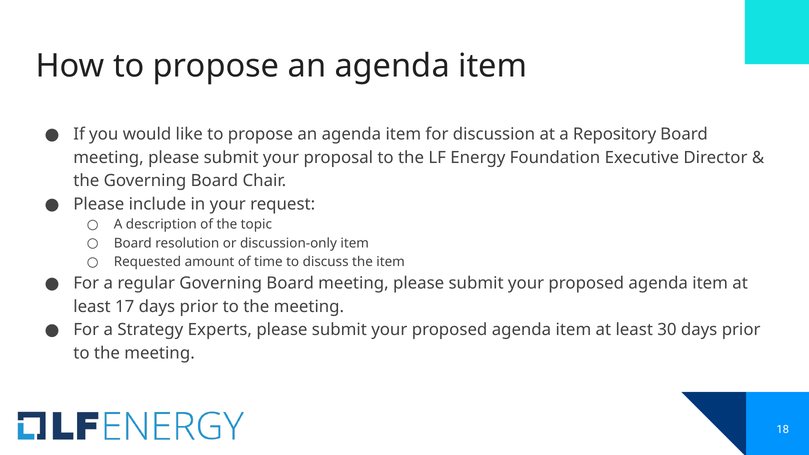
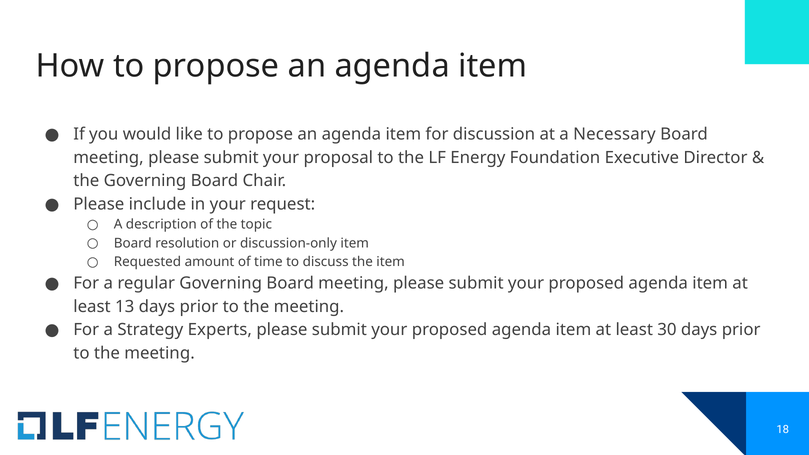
Repository: Repository -> Necessary
17: 17 -> 13
